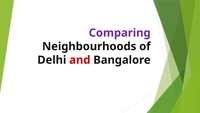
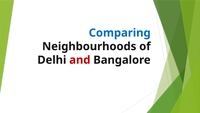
Comparing colour: purple -> blue
